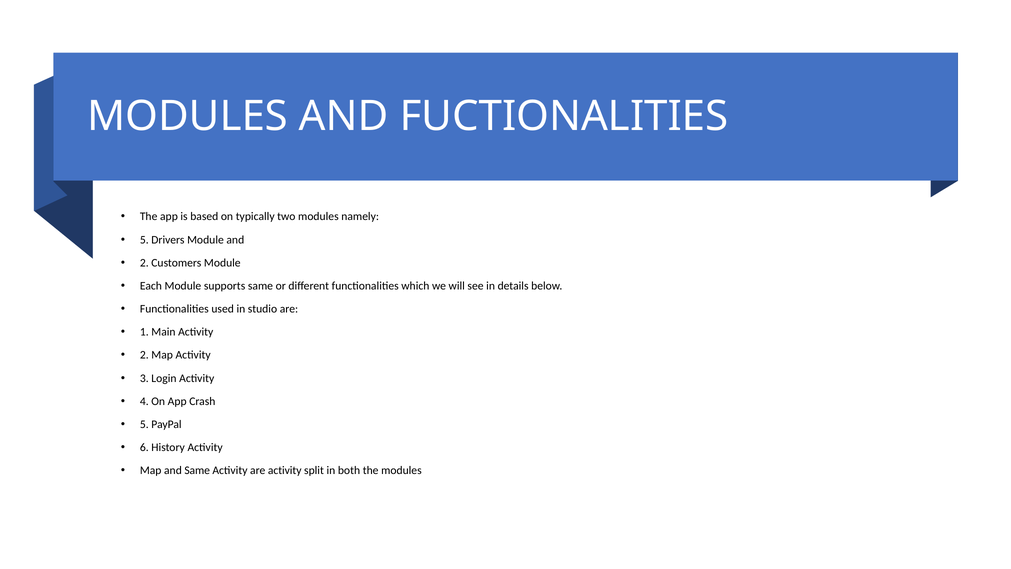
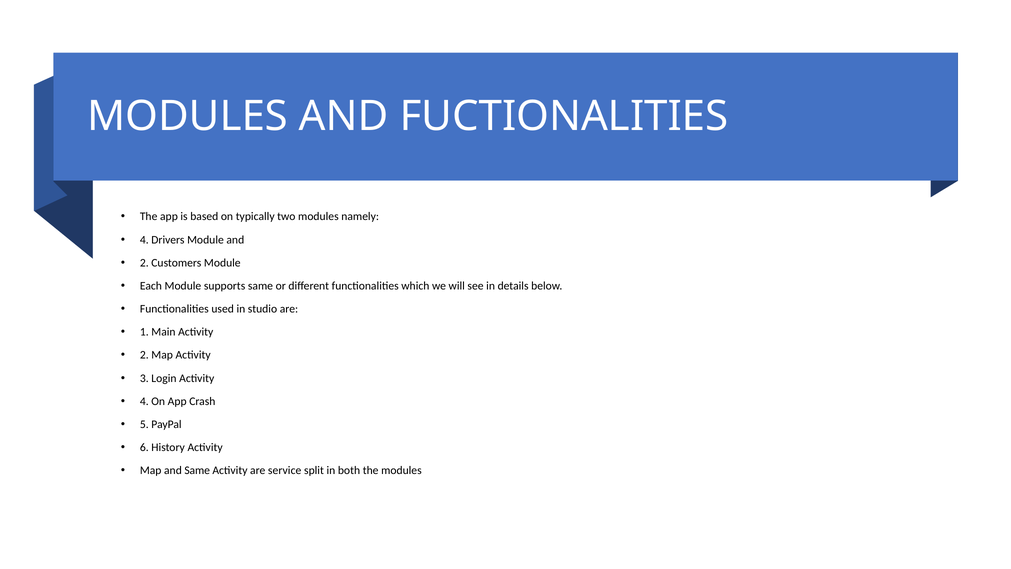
5 at (144, 240): 5 -> 4
are activity: activity -> service
